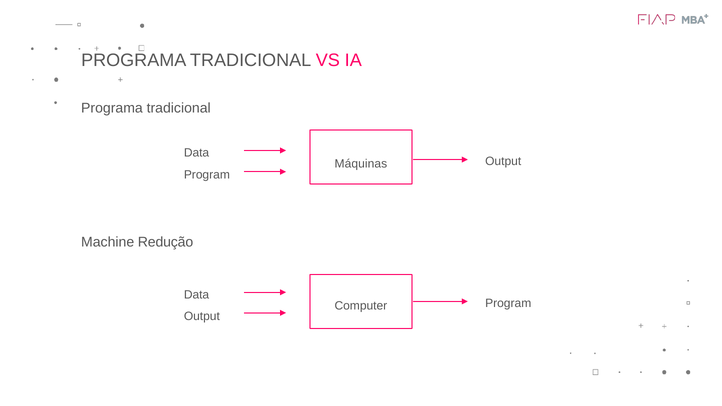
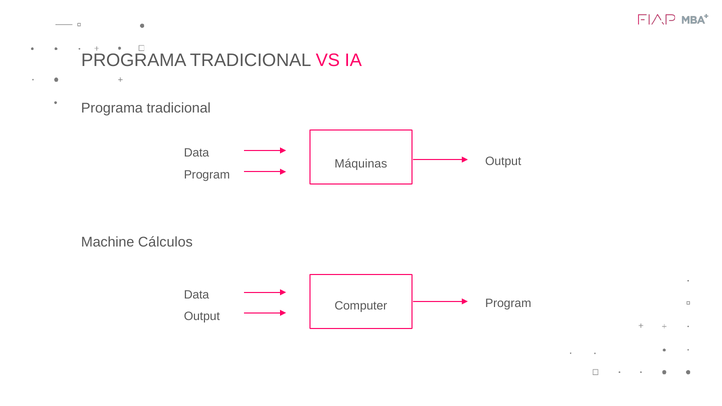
Redução: Redução -> Cálculos
